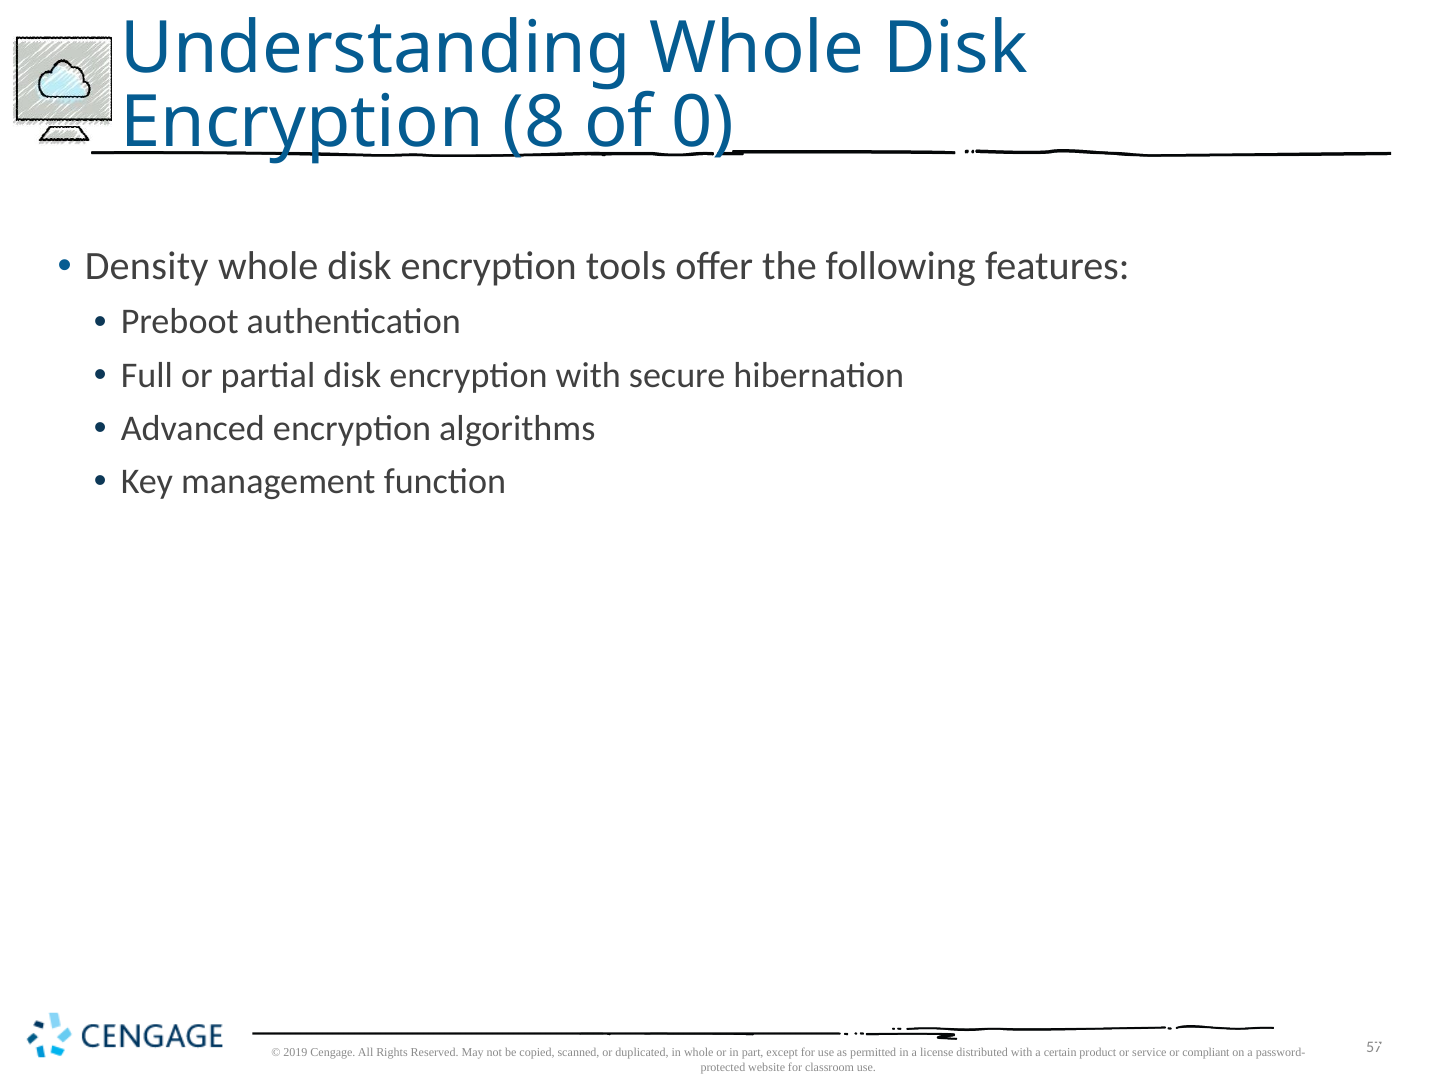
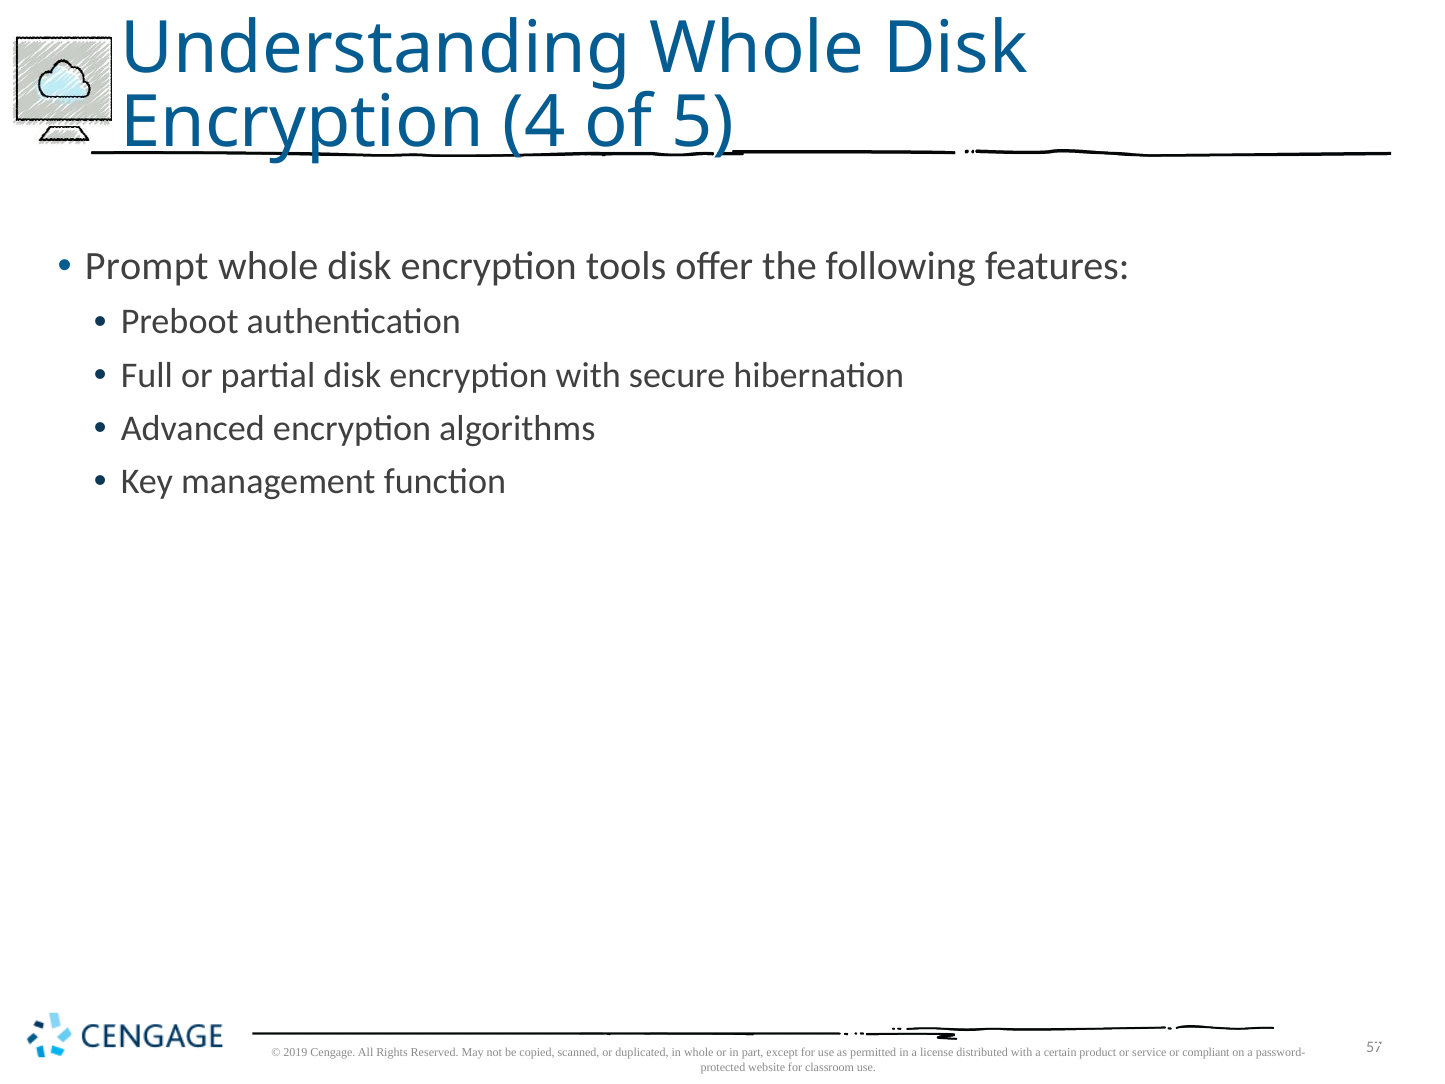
8: 8 -> 4
0: 0 -> 5
Density: Density -> Prompt
